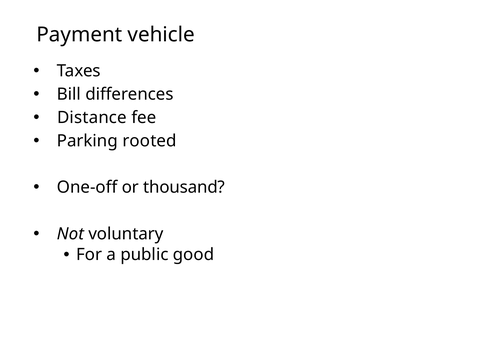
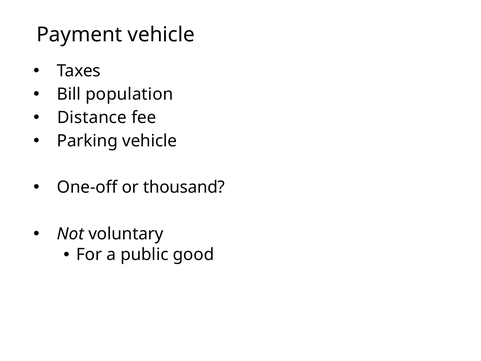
differences: differences -> population
Parking rooted: rooted -> vehicle
